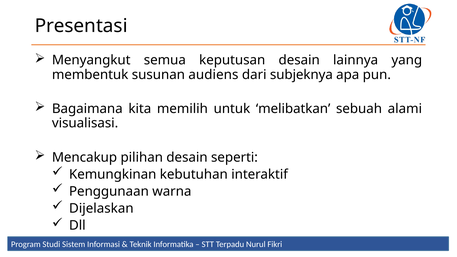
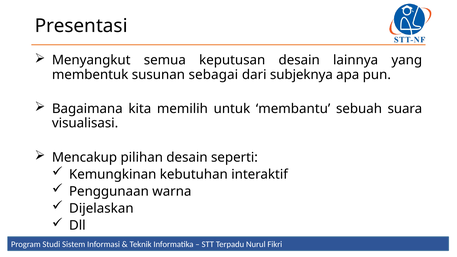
audiens: audiens -> sebagai
melibatkan: melibatkan -> membantu
alami: alami -> suara
